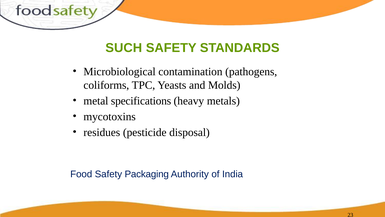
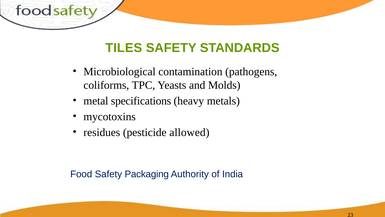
SUCH: SUCH -> TILES
disposal: disposal -> allowed
